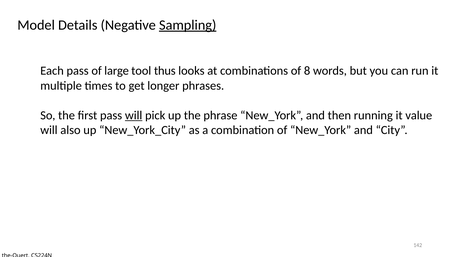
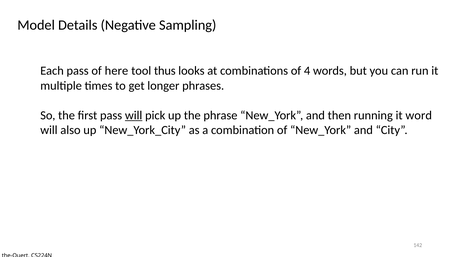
Sampling underline: present -> none
large: large -> here
8: 8 -> 4
value: value -> word
